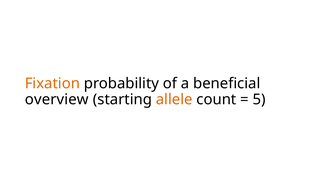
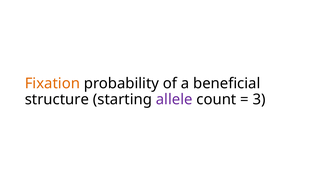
overview: overview -> structure
allele colour: orange -> purple
5: 5 -> 3
